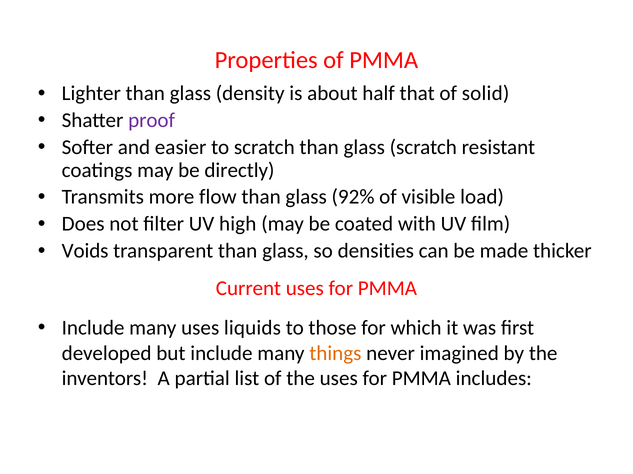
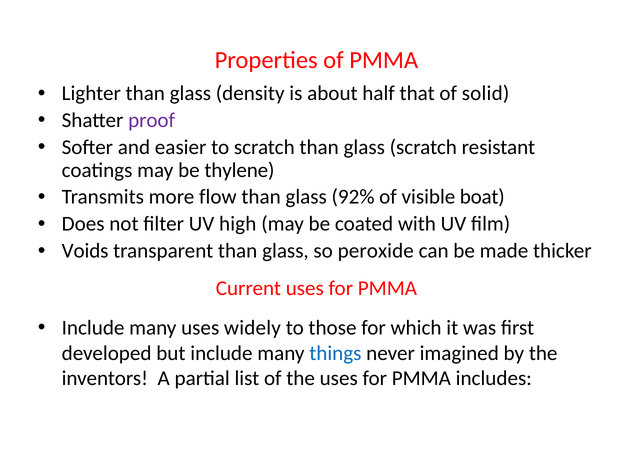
directly: directly -> thylene
load: load -> boat
densities: densities -> peroxide
liquids: liquids -> widely
things colour: orange -> blue
